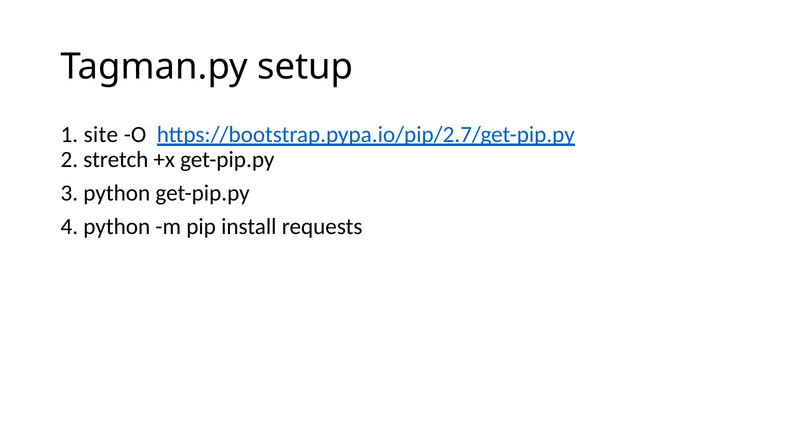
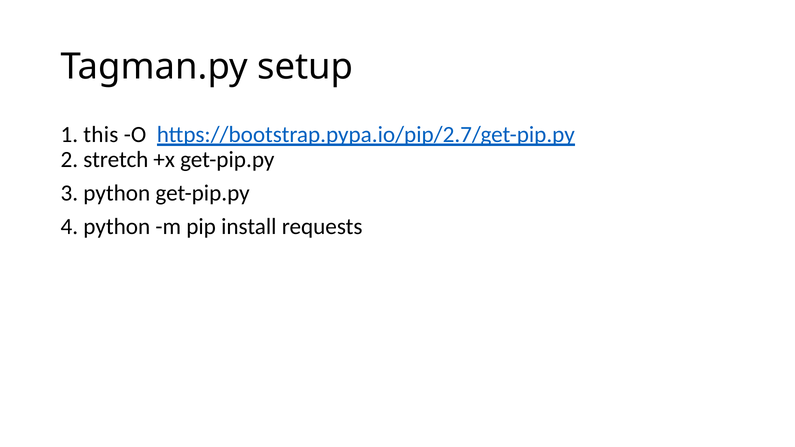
site: site -> this
